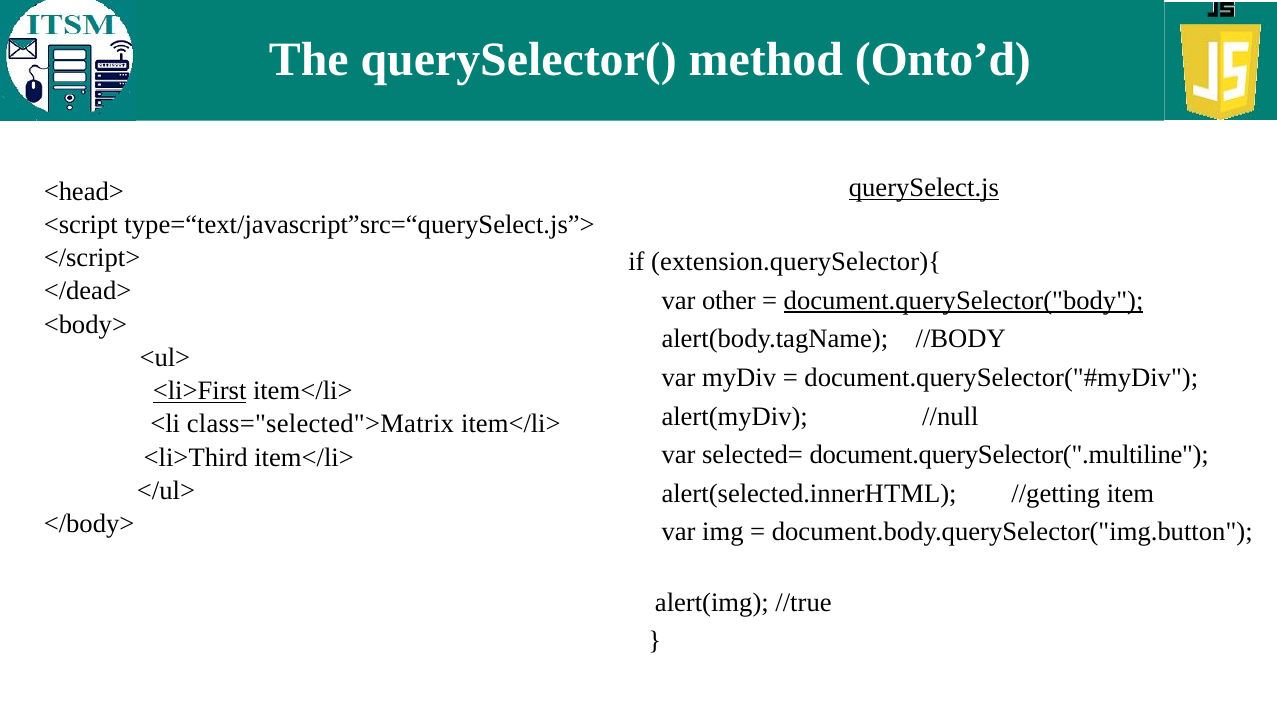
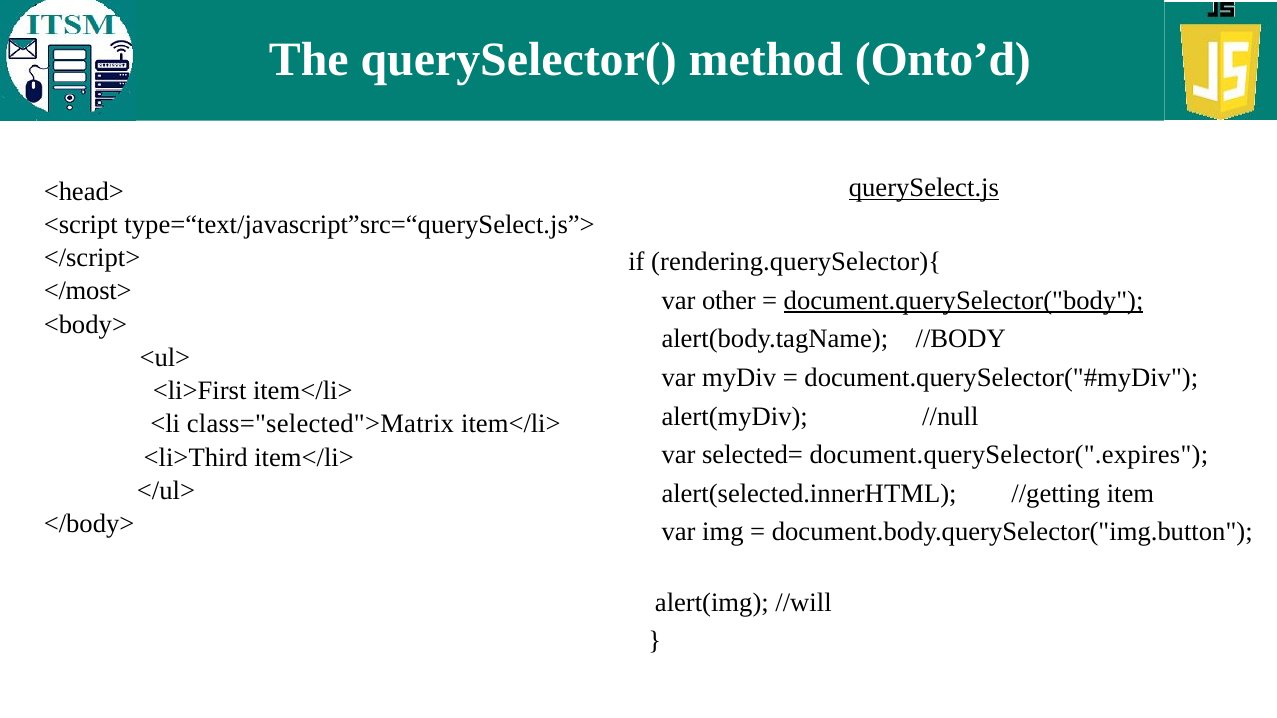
extension.querySelector){: extension.querySelector){ -> rendering.querySelector){
</dead>: </dead> -> </most>
<li>First underline: present -> none
document.querySelector(".multiline: document.querySelector(".multiline -> document.querySelector(".expires
//true: //true -> //will
